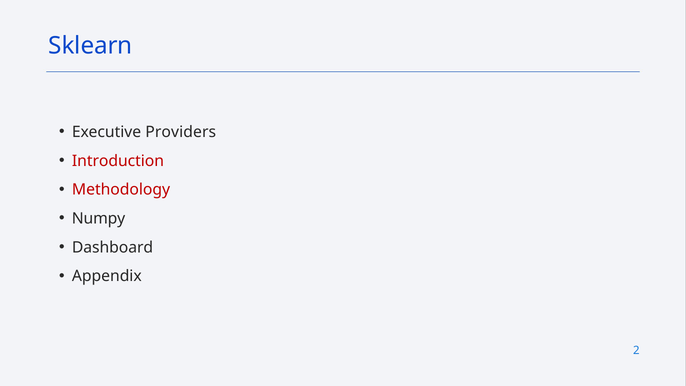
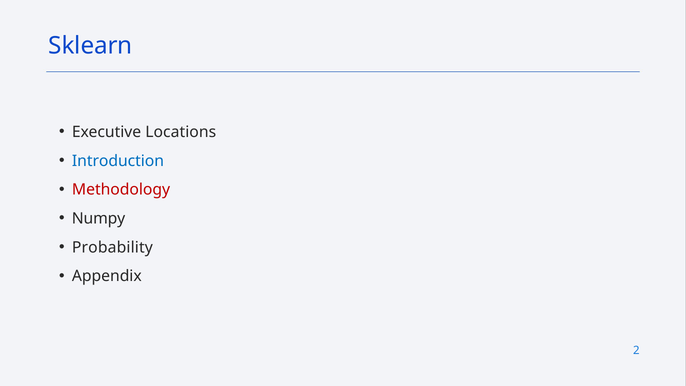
Providers: Providers -> Locations
Introduction colour: red -> blue
Dashboard: Dashboard -> Probability
